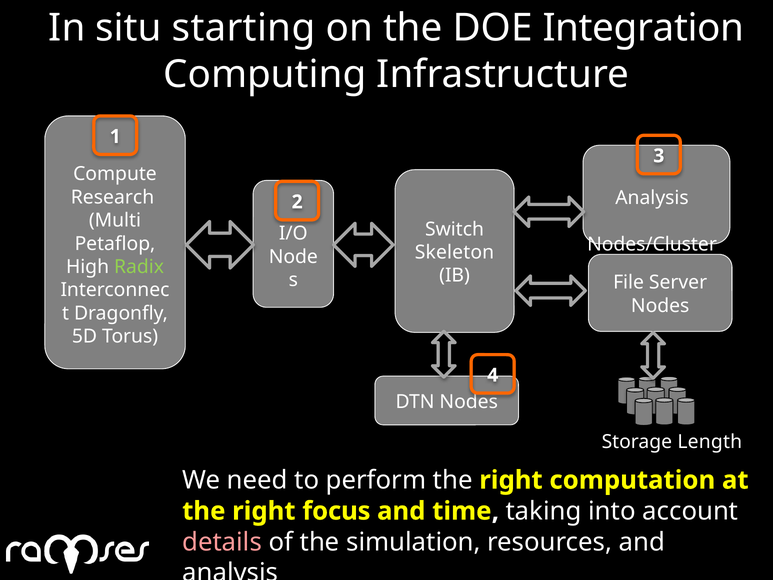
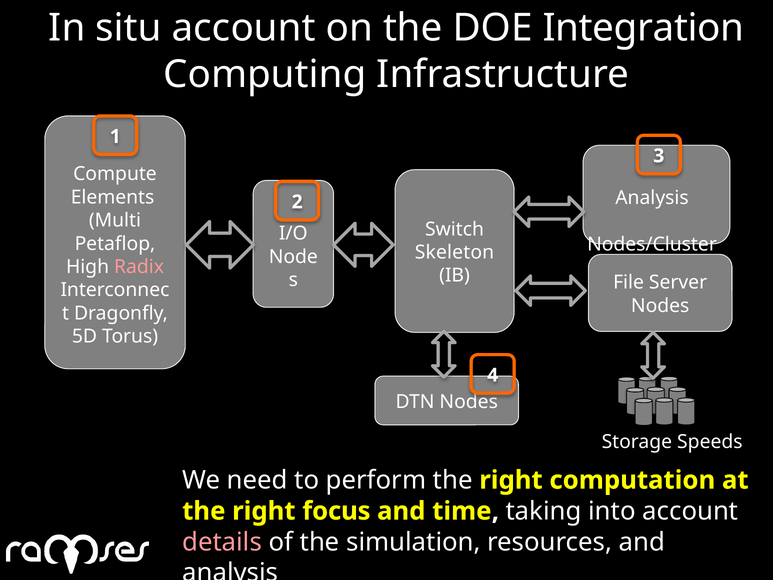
situ starting: starting -> account
Research: Research -> Elements
Radix colour: light green -> pink
Length: Length -> Speeds
